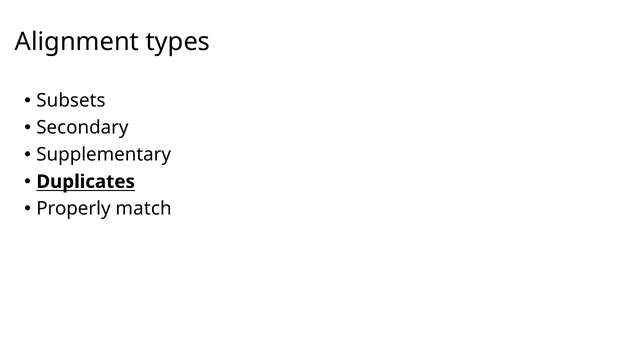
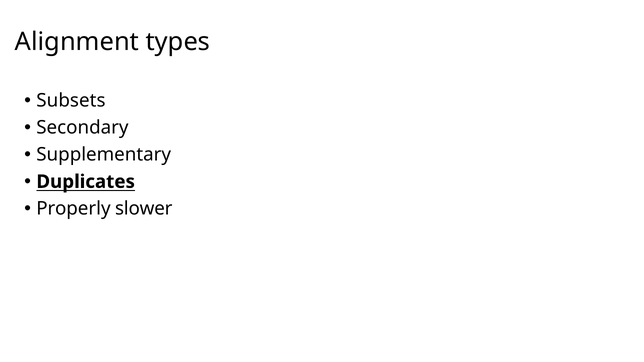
match: match -> slower
